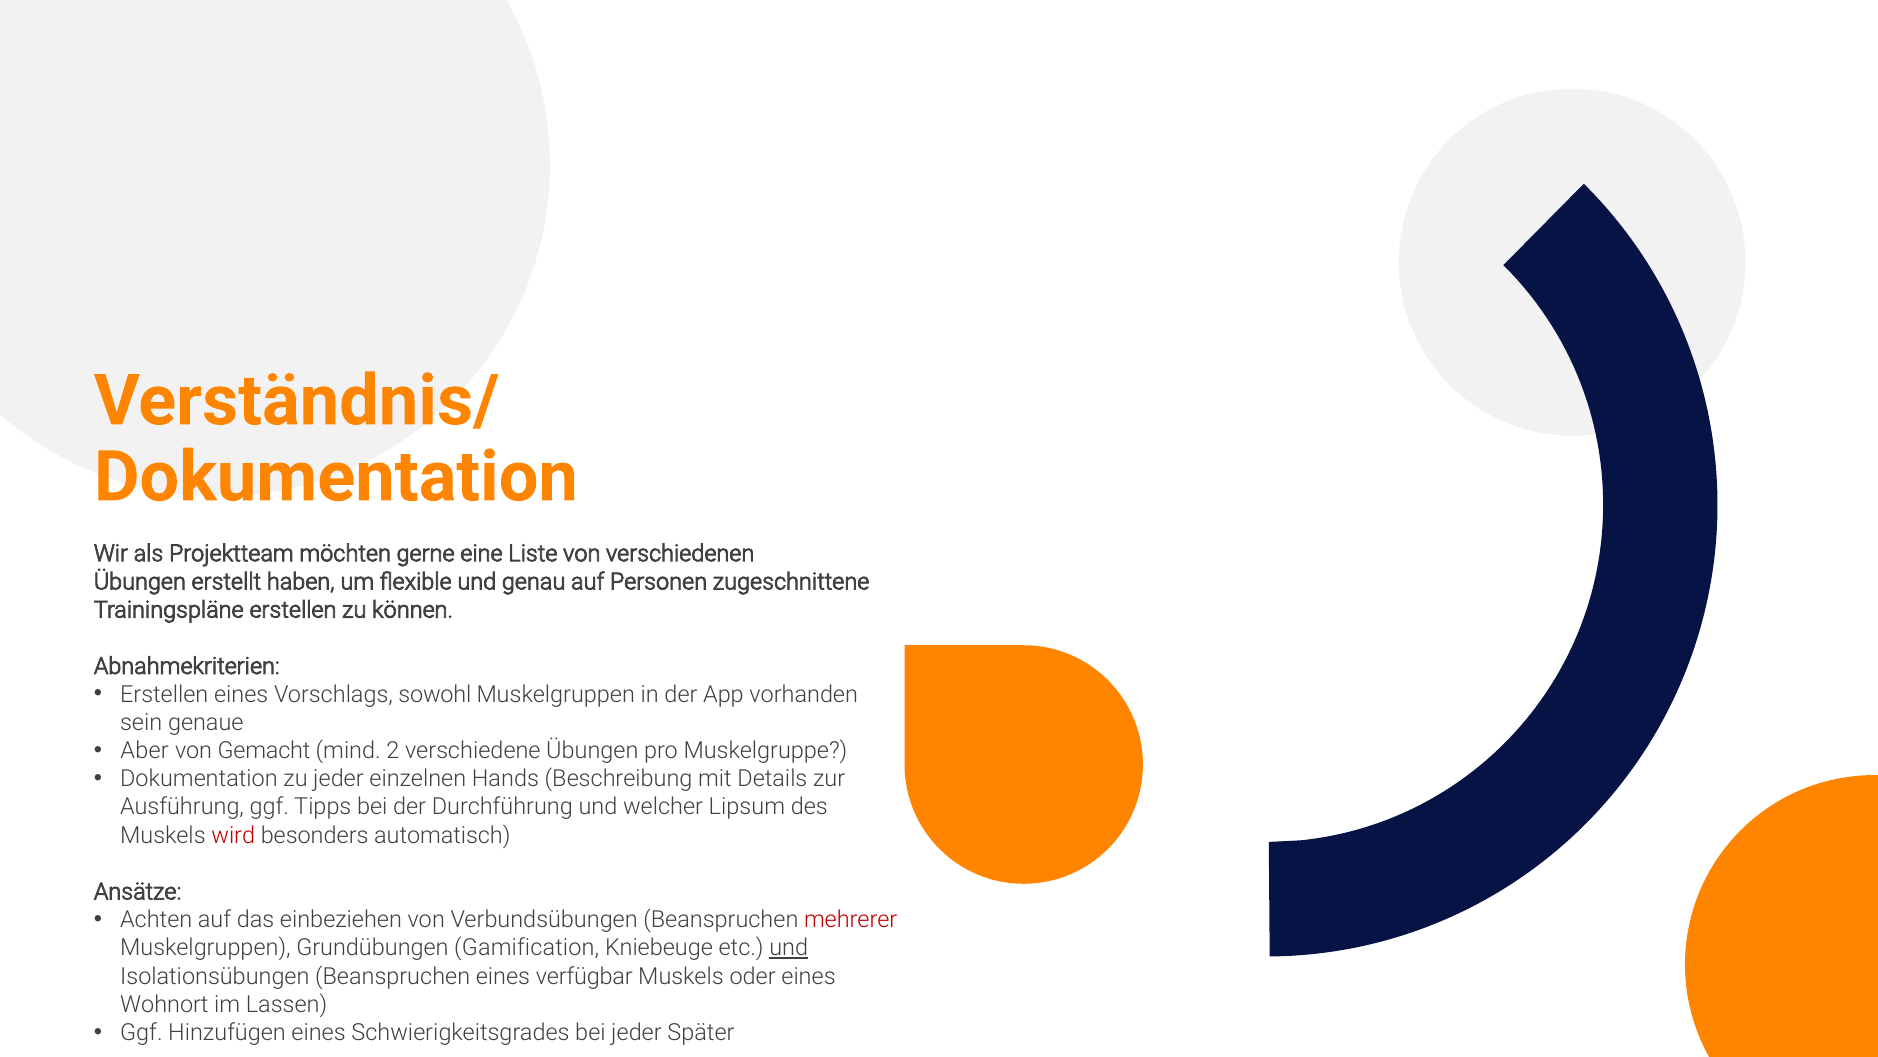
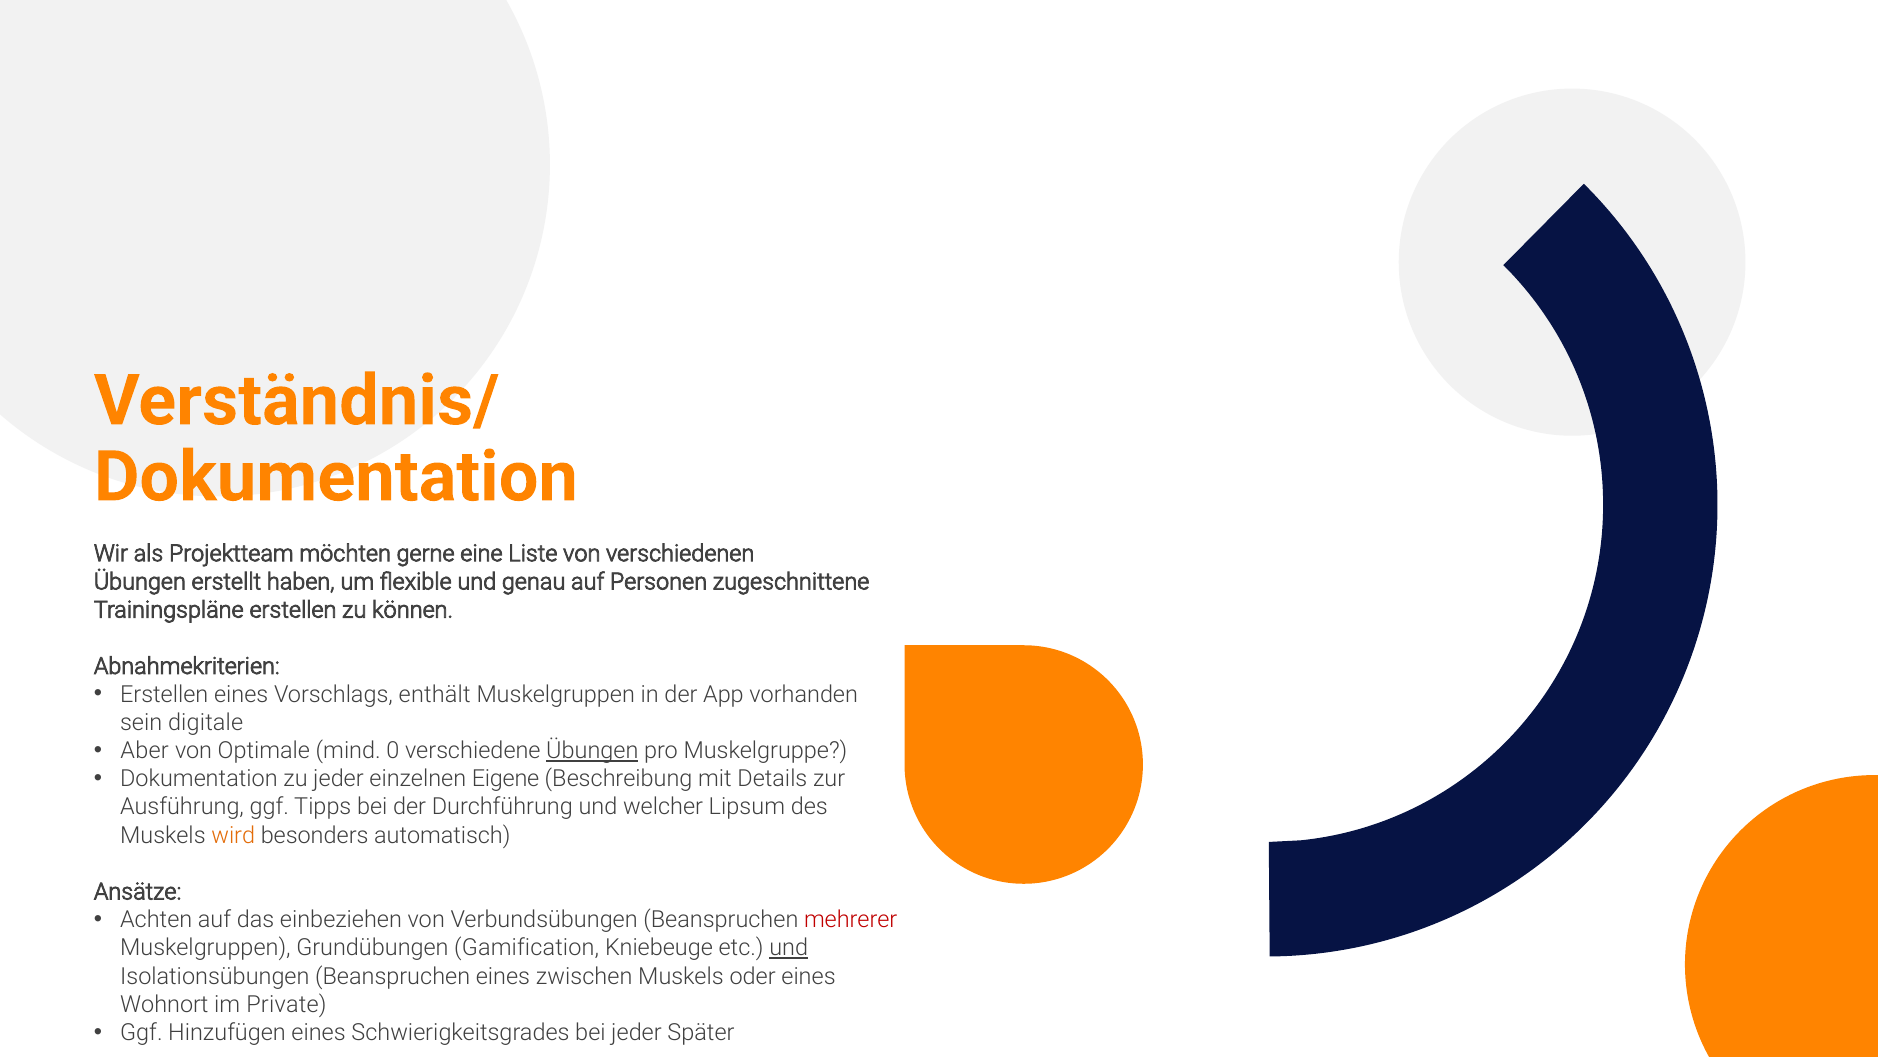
sowohl: sowohl -> enthält
genaue: genaue -> digitale
Gemacht: Gemacht -> Optimale
2: 2 -> 0
Übungen at (592, 750) underline: none -> present
Hands: Hands -> Eigene
wird colour: red -> orange
verfügbar: verfügbar -> zwischen
Lassen: Lassen -> Private
